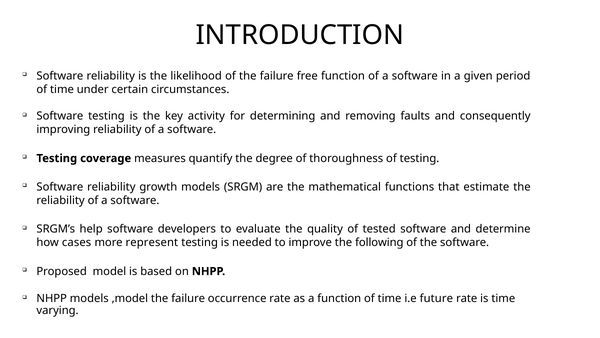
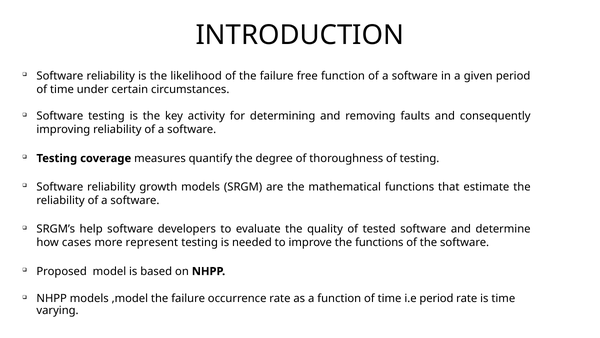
the following: following -> functions
i.e future: future -> period
